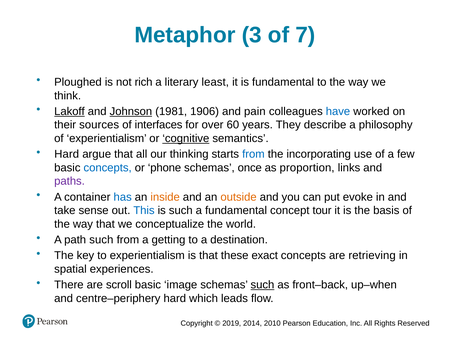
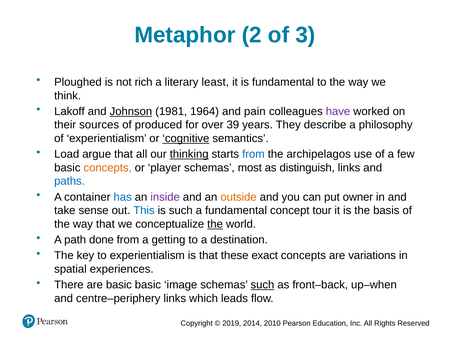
3: 3 -> 2
7: 7 -> 3
Lakoff underline: present -> none
1906: 1906 -> 1964
have colour: blue -> purple
interfaces: interfaces -> produced
60: 60 -> 39
Hard at (67, 154): Hard -> Load
thinking underline: none -> present
incorporating: incorporating -> archipelagos
concepts at (108, 167) colour: blue -> orange
phone: phone -> player
once: once -> most
proportion: proportion -> distinguish
paths colour: purple -> blue
inside colour: orange -> purple
evoke: evoke -> owner
the at (215, 224) underline: none -> present
path such: such -> done
retrieving: retrieving -> variations
are scroll: scroll -> basic
centre–periphery hard: hard -> links
